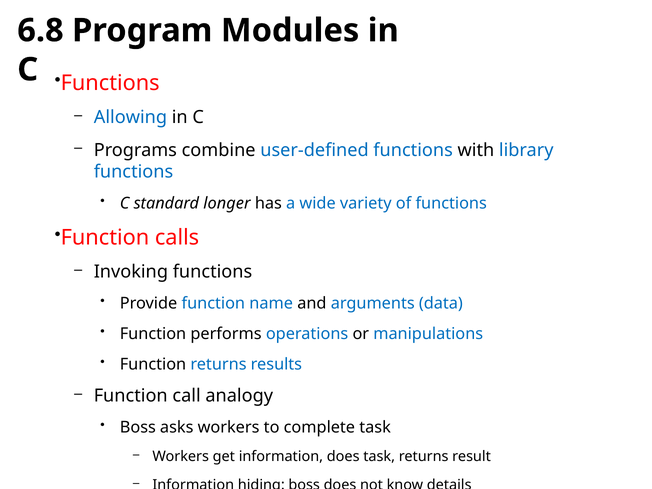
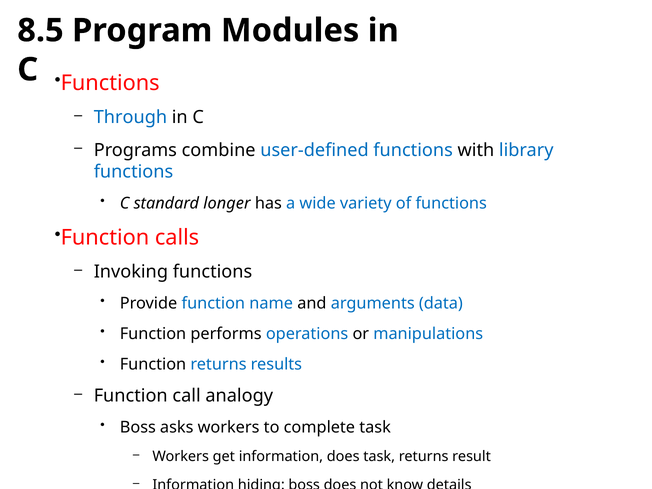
6.8: 6.8 -> 8.5
Allowing: Allowing -> Through
